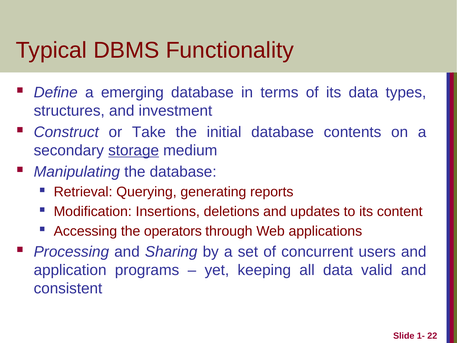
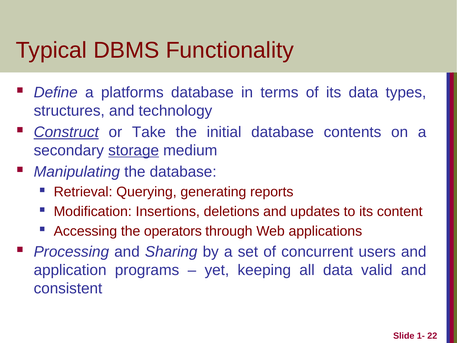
emerging: emerging -> platforms
investment: investment -> technology
Construct underline: none -> present
